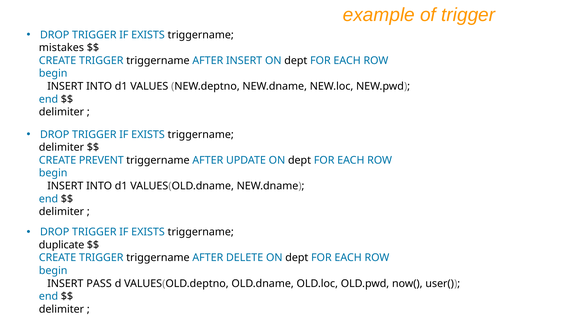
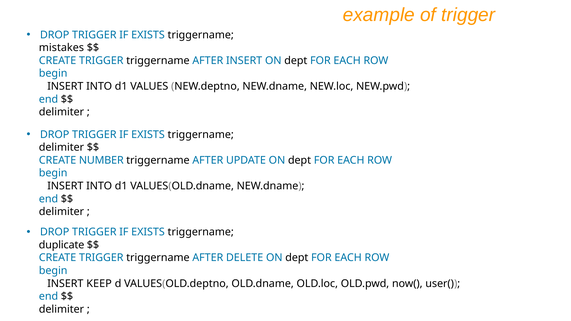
PREVENT: PREVENT -> NUMBER
PASS: PASS -> KEEP
